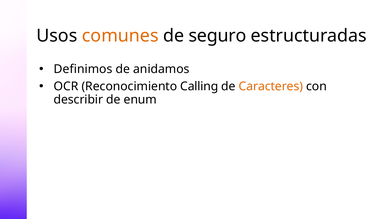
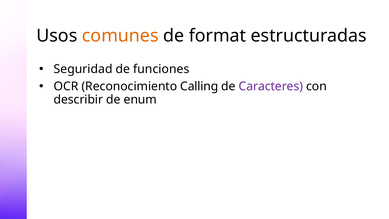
seguro: seguro -> format
Definimos: Definimos -> Seguridad
anidamos: anidamos -> funciones
Caracteres colour: orange -> purple
